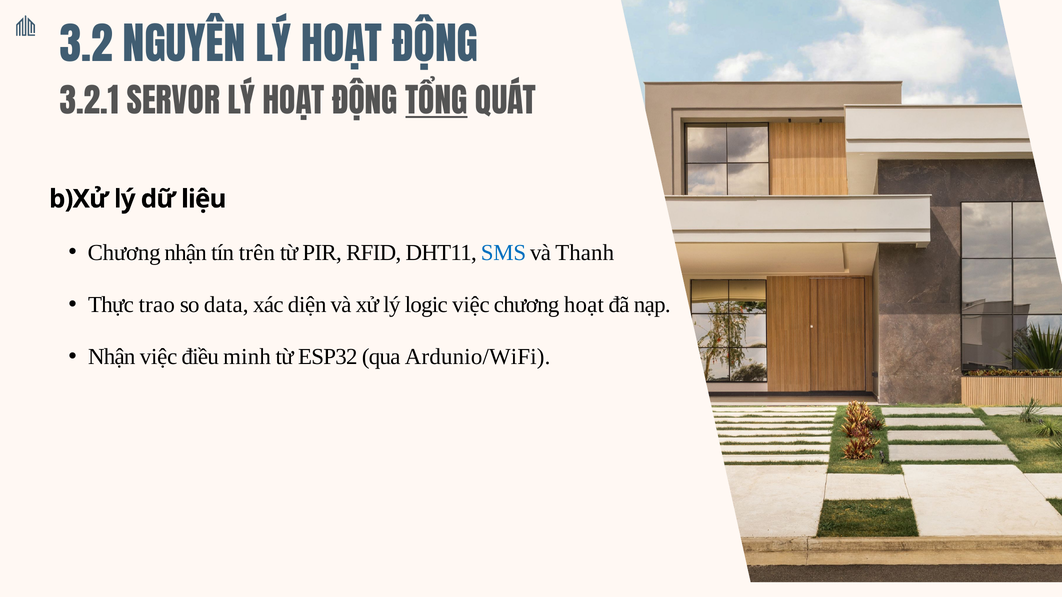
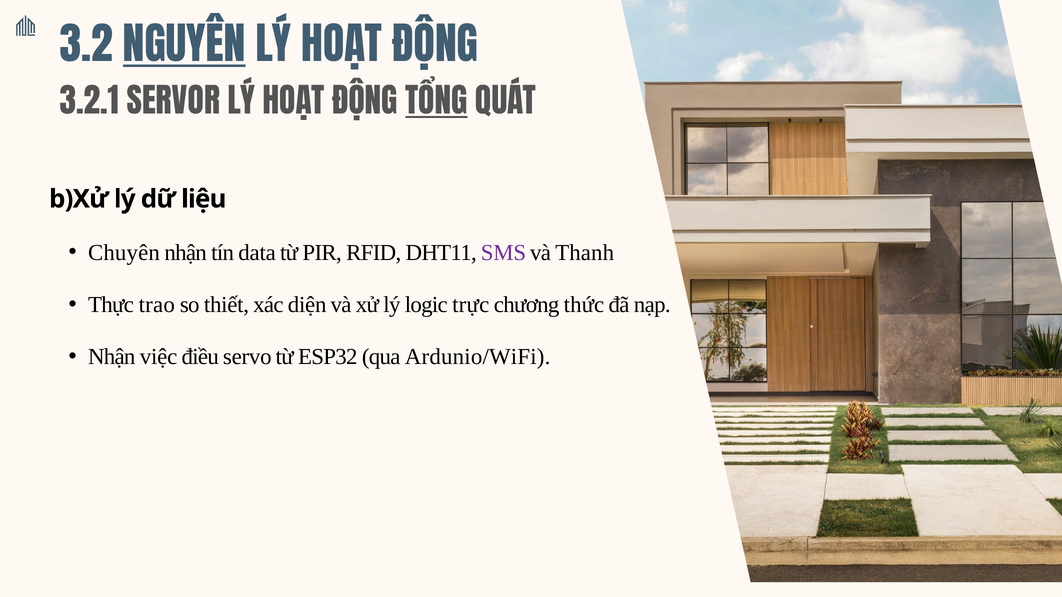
NGUYÊN underline: none -> present
Chương at (124, 253): Chương -> Chuyên
trên: trên -> data
SMS colour: blue -> purple
data: data -> thiết
logic việc: việc -> trực
chương hoạt: hoạt -> thức
minh: minh -> servo
